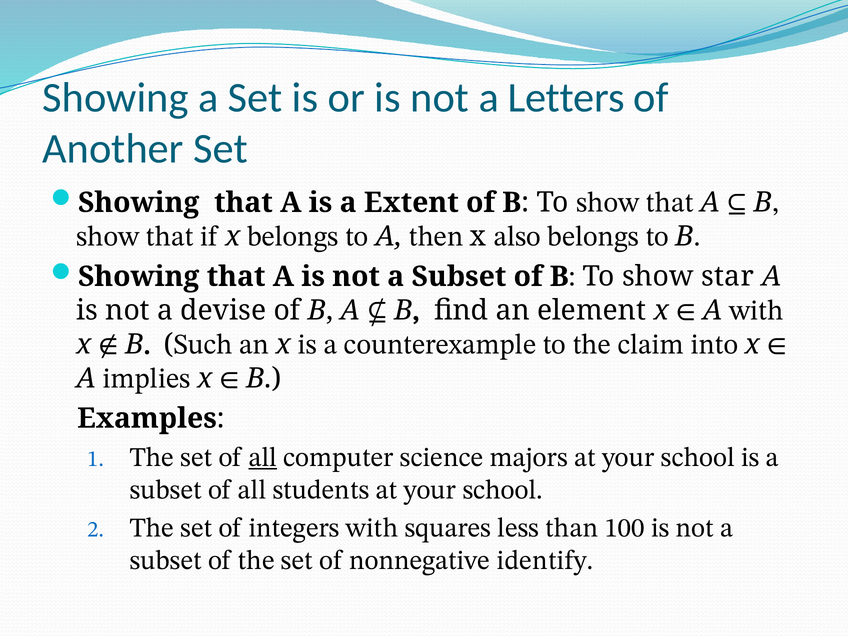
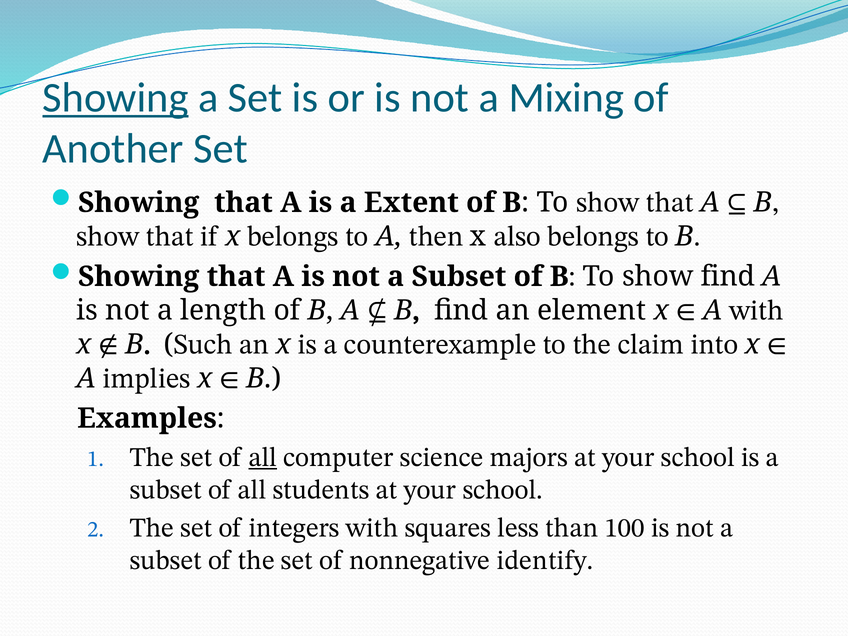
Showing at (115, 98) underline: none -> present
Letters: Letters -> Mixing
star at (728, 277): star -> find
devise: devise -> length
